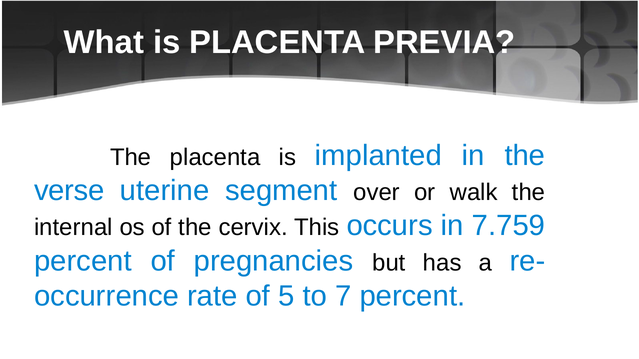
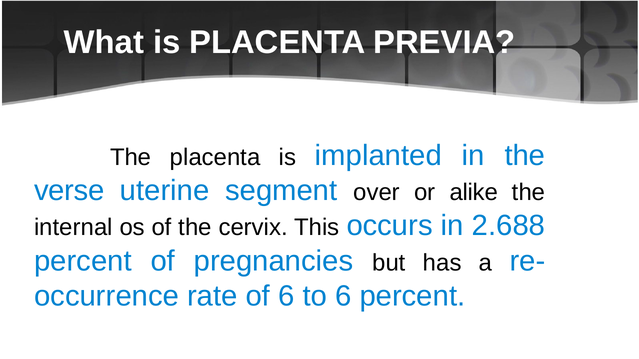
walk: walk -> alike
7.759: 7.759 -> 2.688
of 5: 5 -> 6
to 7: 7 -> 6
